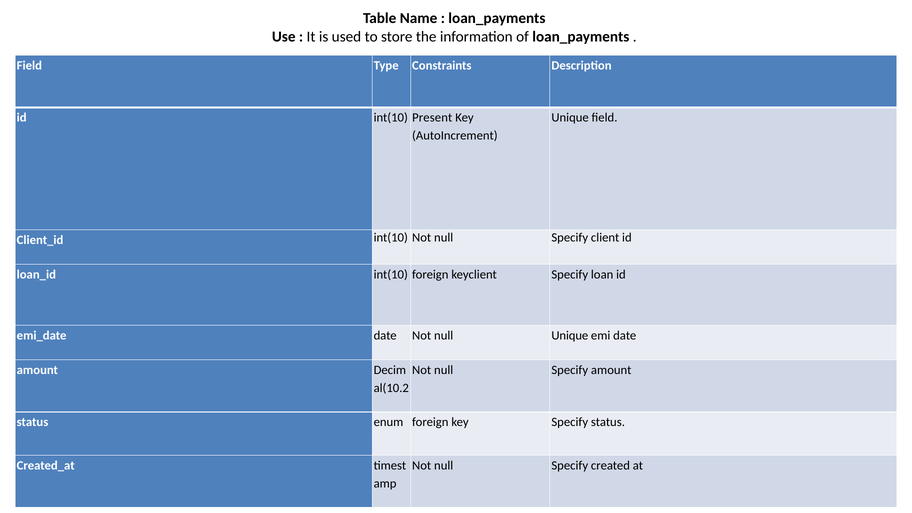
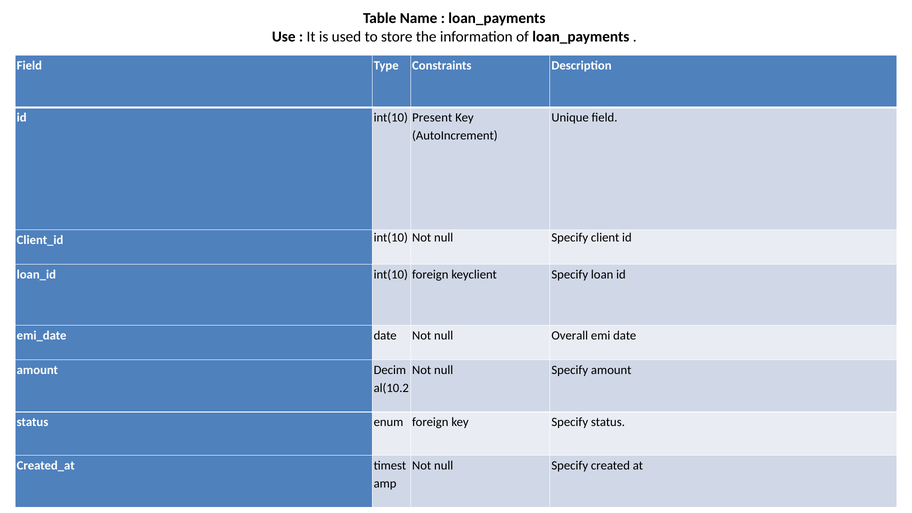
null Unique: Unique -> Overall
